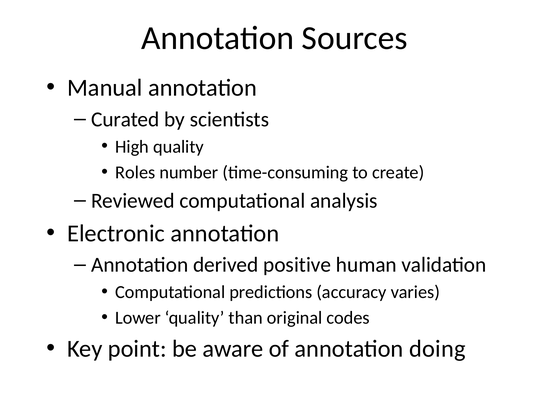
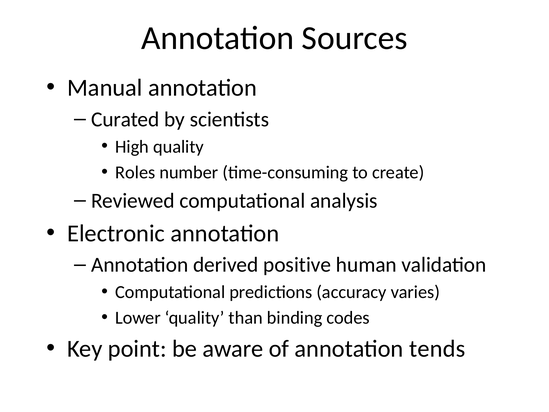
original: original -> binding
doing: doing -> tends
